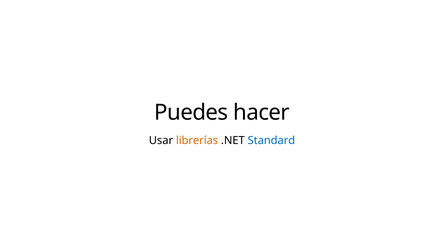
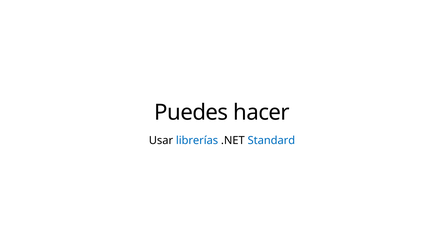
librerías colour: orange -> blue
